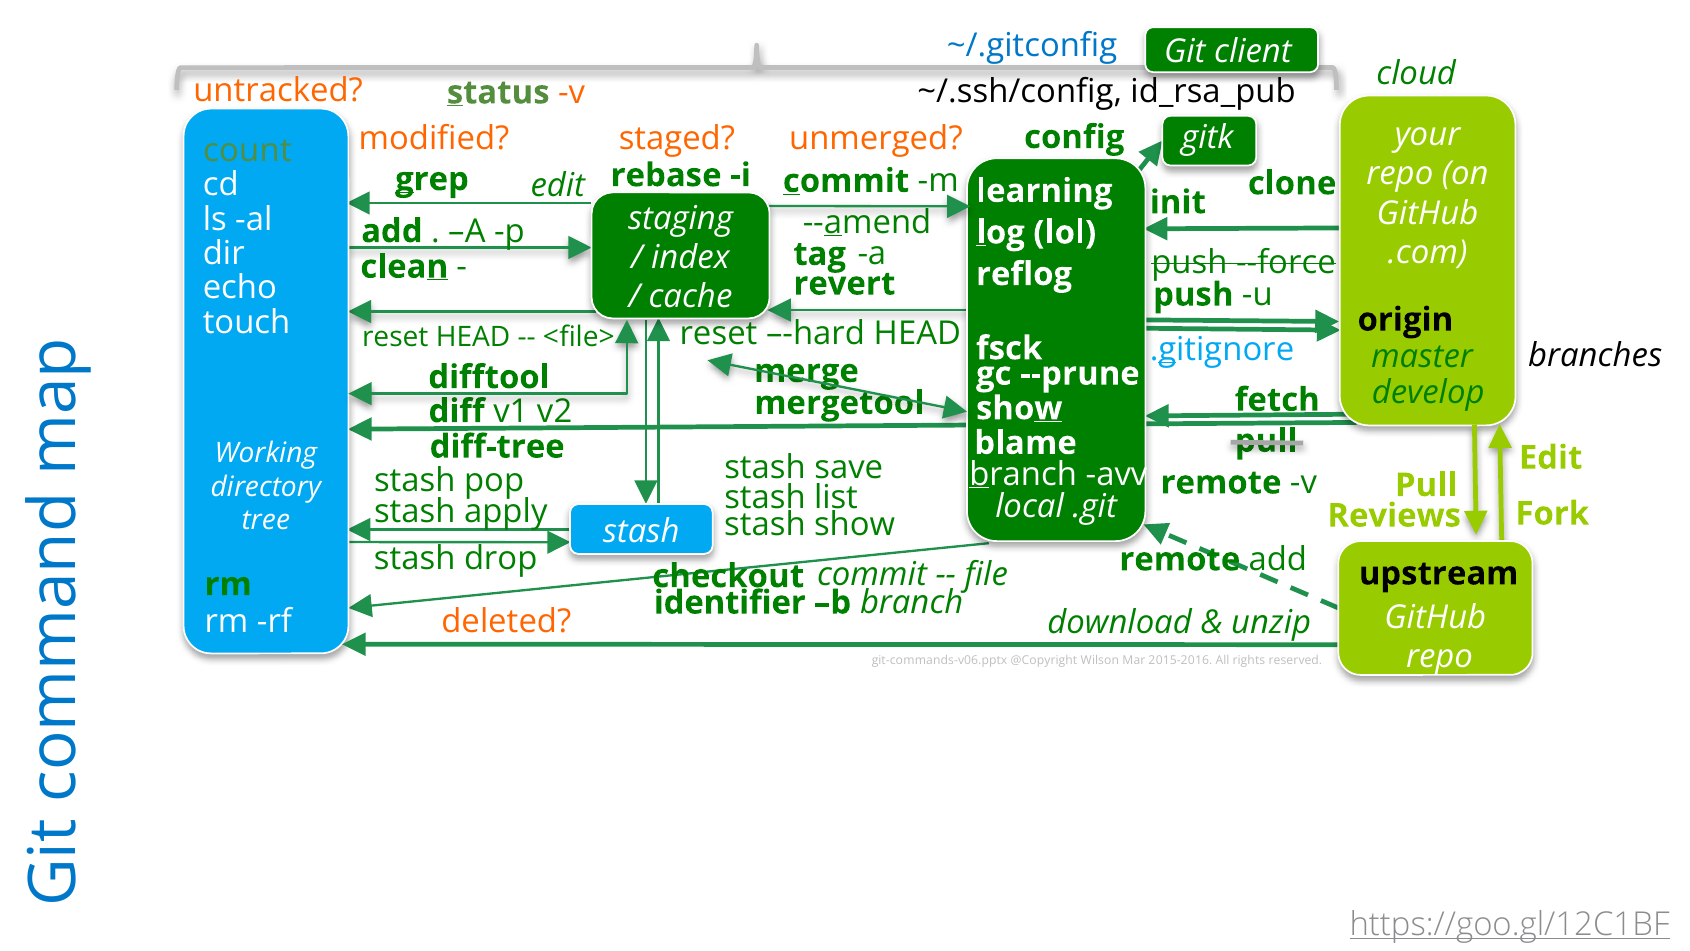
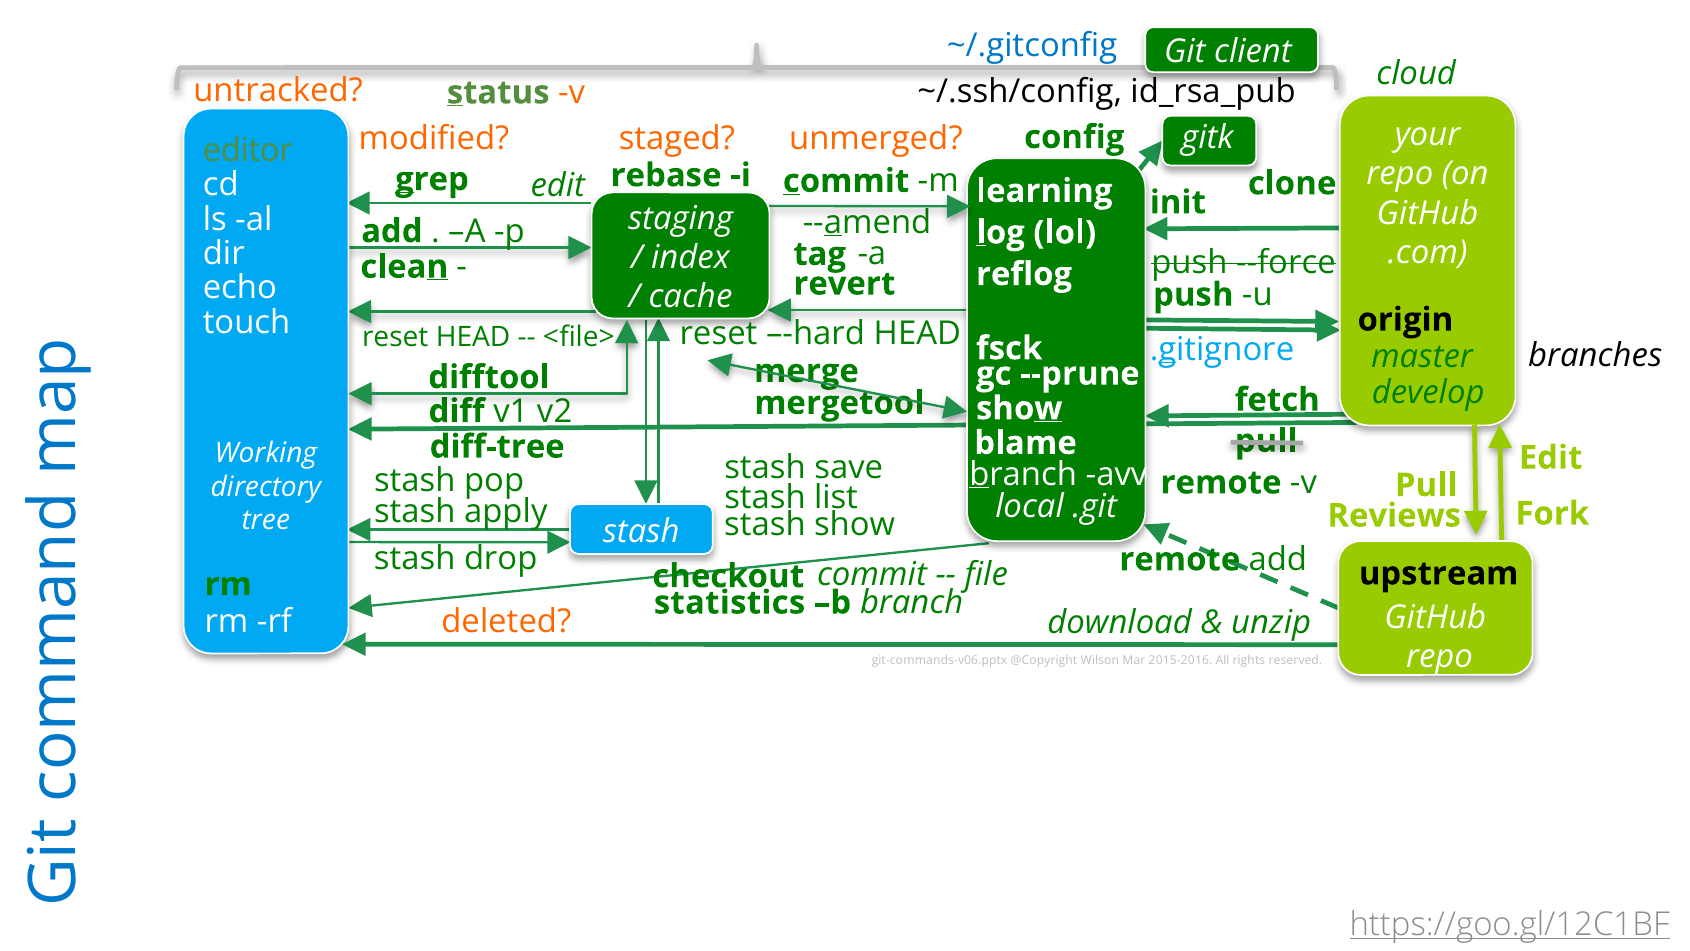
count: count -> editor
identifier: identifier -> statistics
